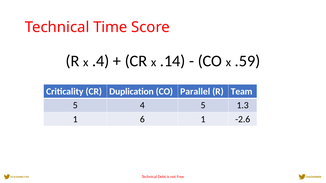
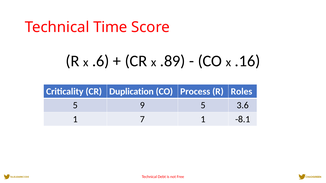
.4: .4 -> .6
.14: .14 -> .89
.59: .59 -> .16
Parallel: Parallel -> Process
Team: Team -> Roles
4: 4 -> 9
1.3: 1.3 -> 3.6
6: 6 -> 7
-2.6: -2.6 -> -8.1
